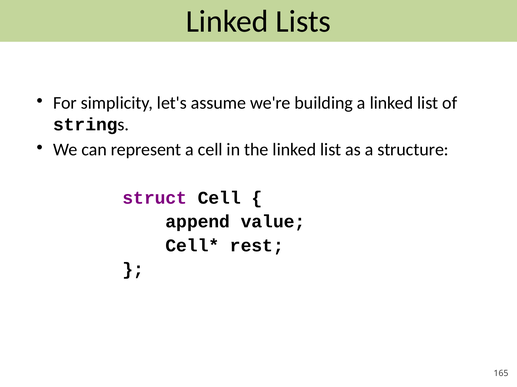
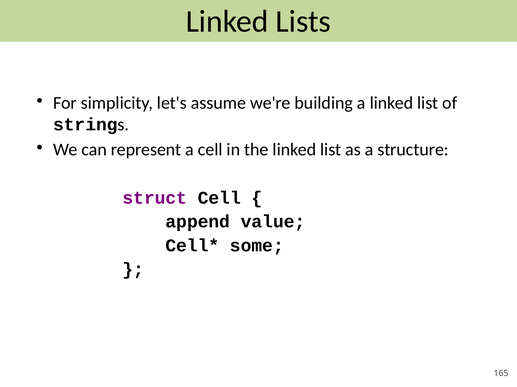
rest: rest -> some
